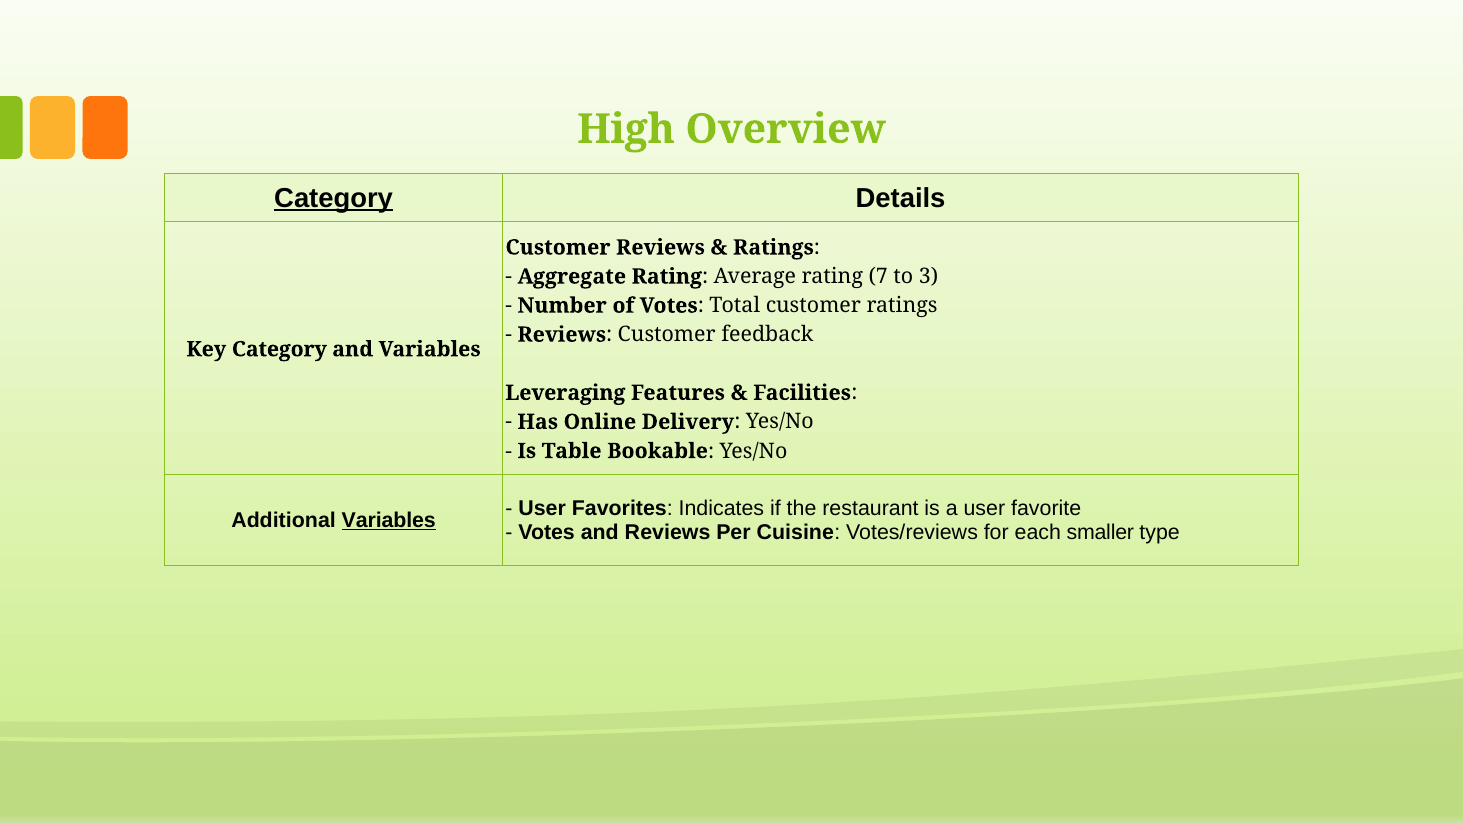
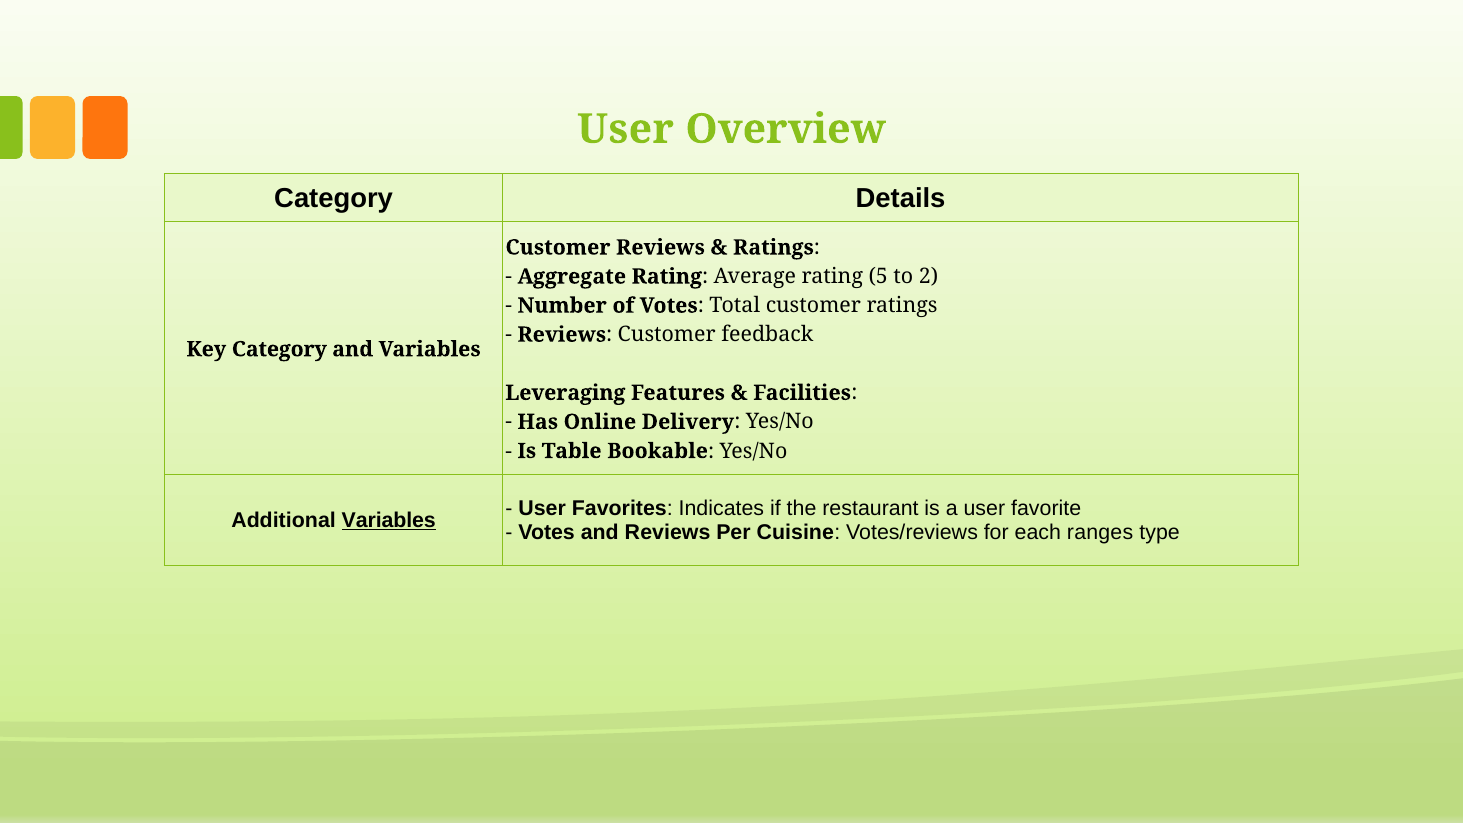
High at (626, 129): High -> User
Category at (334, 198) underline: present -> none
7: 7 -> 5
3: 3 -> 2
smaller: smaller -> ranges
